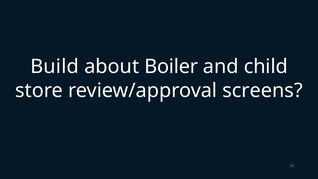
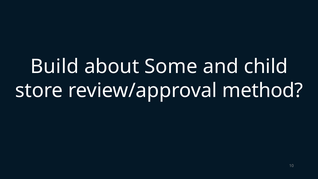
Boiler: Boiler -> Some
screens: screens -> method
